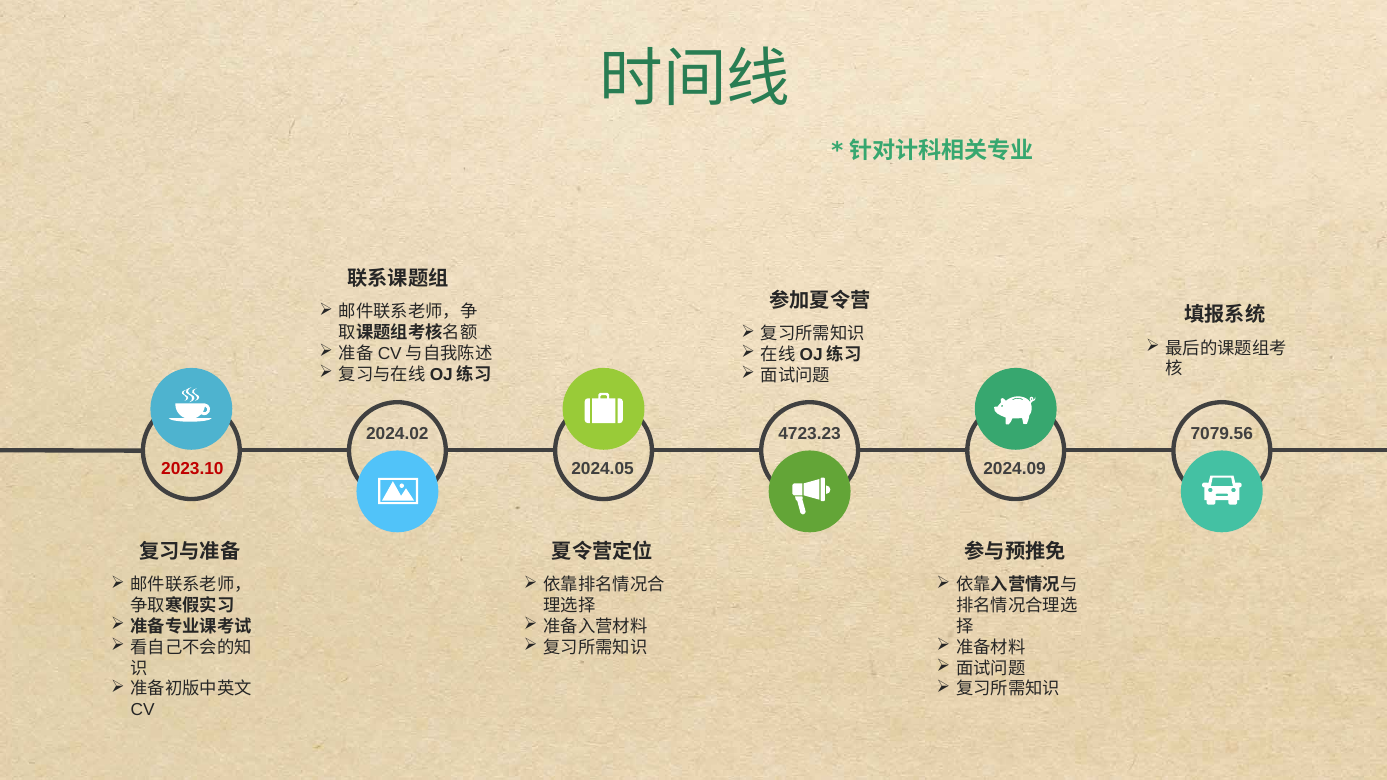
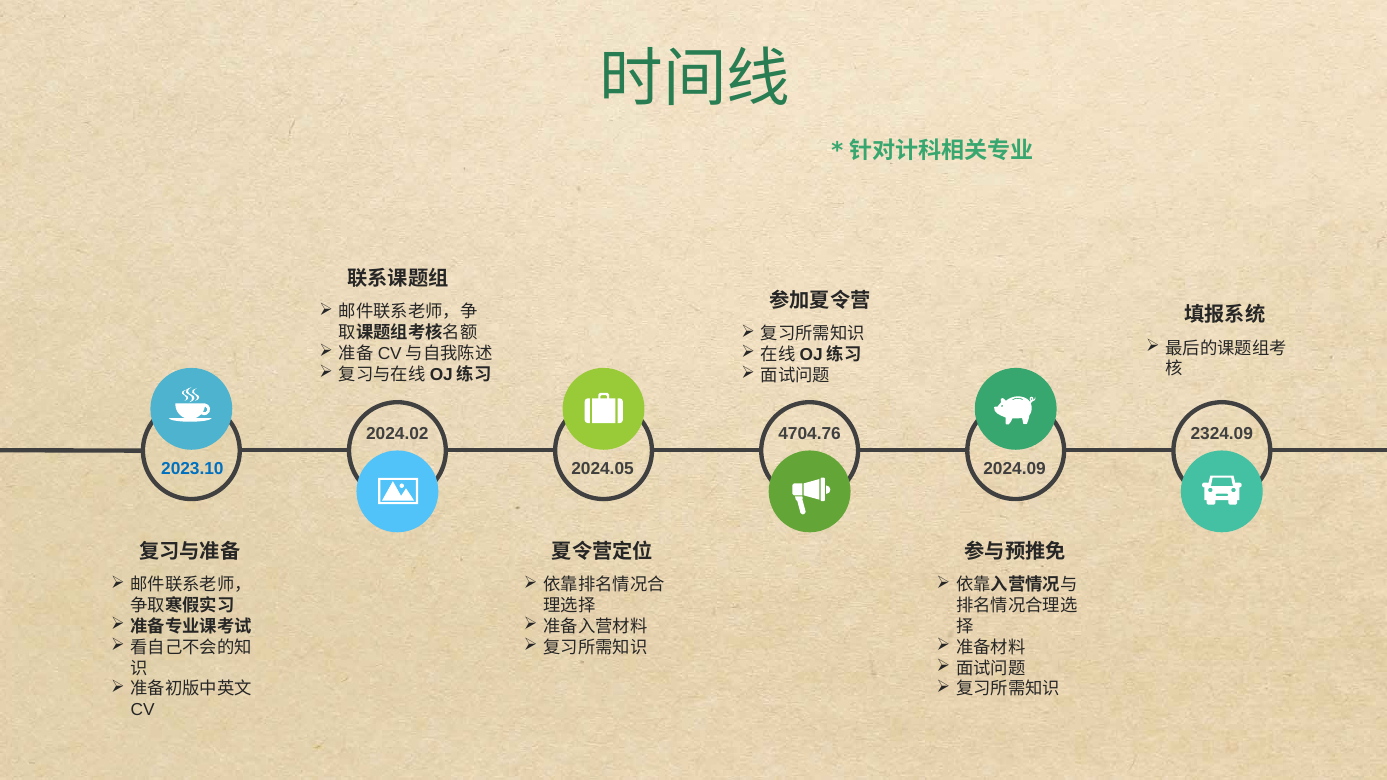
4723.23: 4723.23 -> 4704.76
7079.56: 7079.56 -> 2324.09
2023.10 colour: red -> blue
